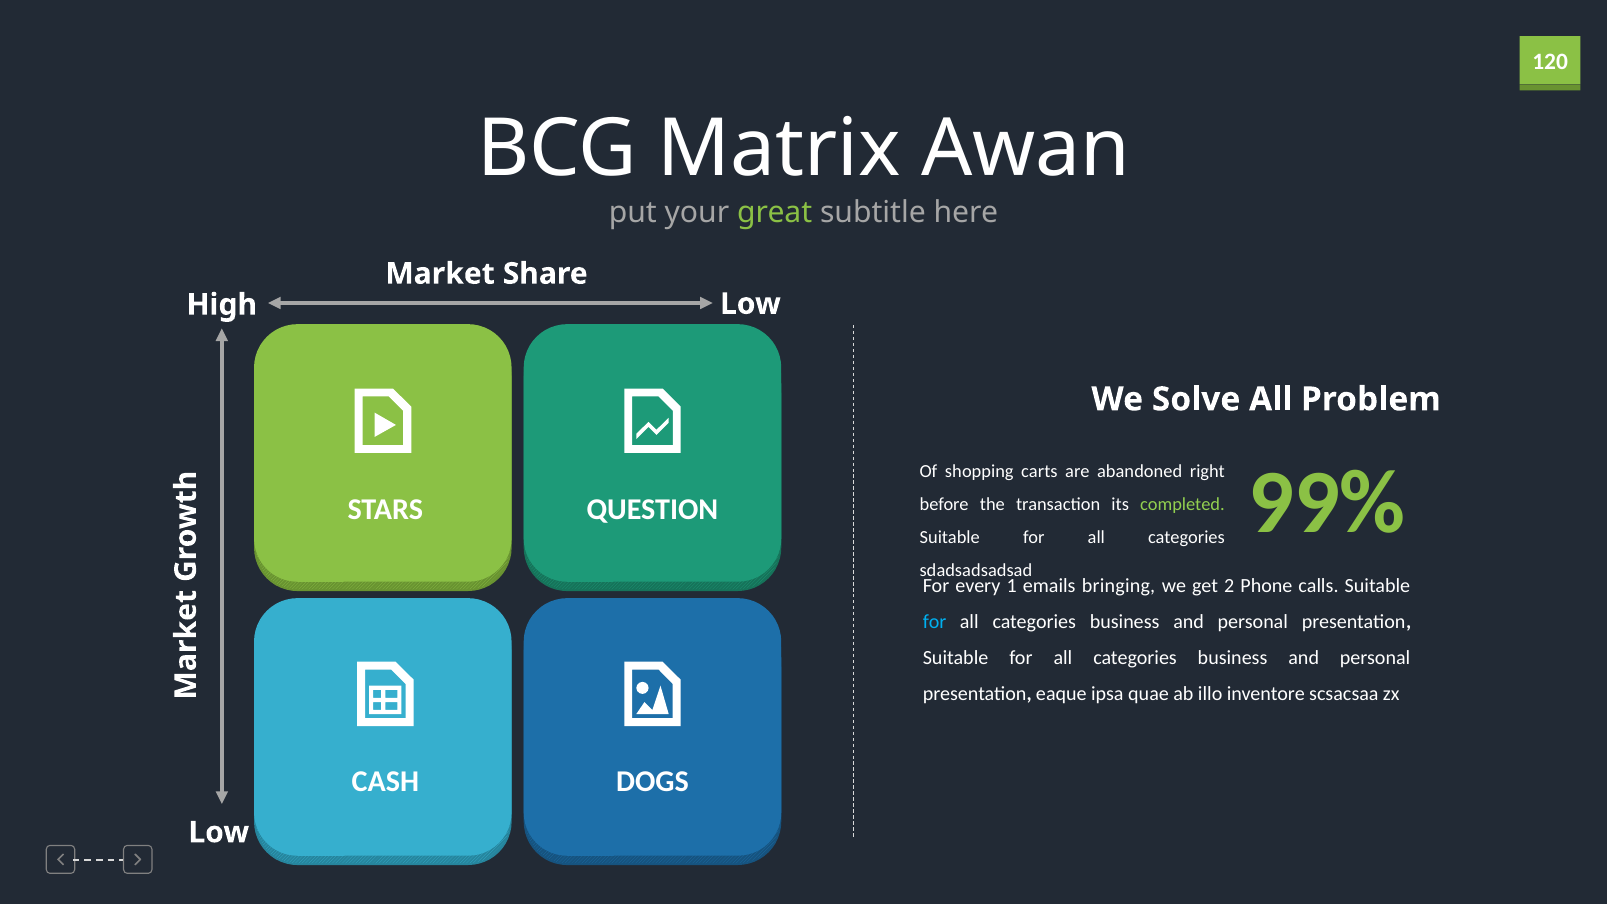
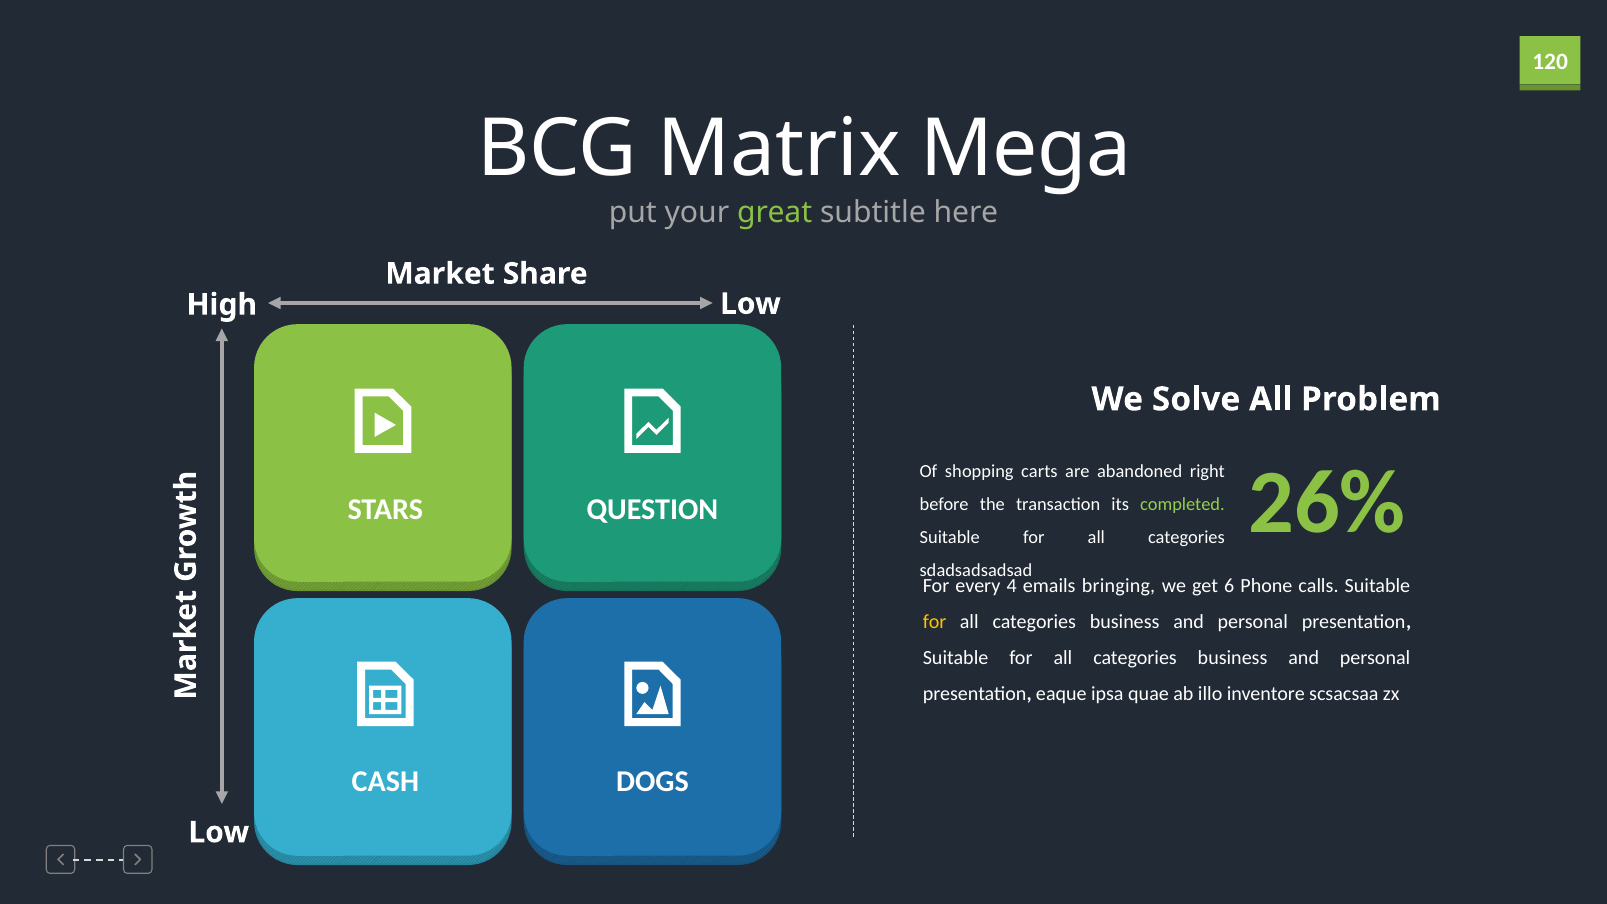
Awan: Awan -> Mega
99%: 99% -> 26%
1: 1 -> 4
2: 2 -> 6
for at (935, 622) colour: light blue -> yellow
